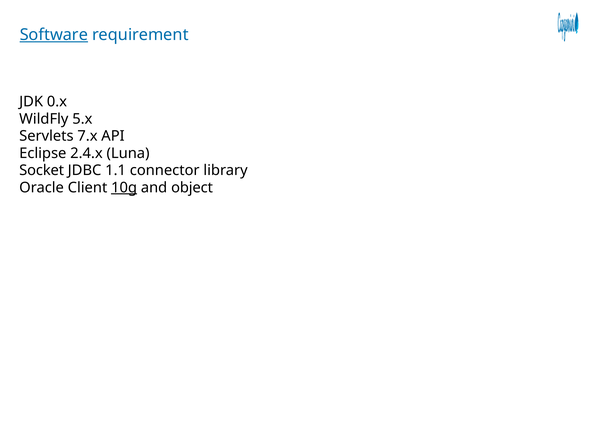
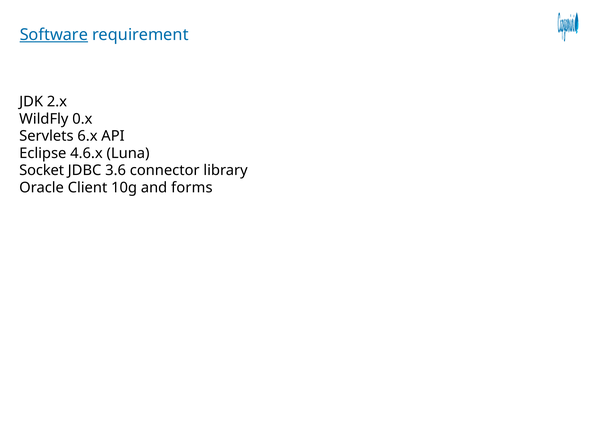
0.x: 0.x -> 2.x
5.x: 5.x -> 0.x
7.x: 7.x -> 6.x
2.4.x: 2.4.x -> 4.6.x
1.1: 1.1 -> 3.6
10g underline: present -> none
object: object -> forms
